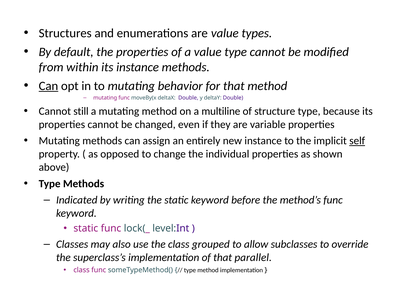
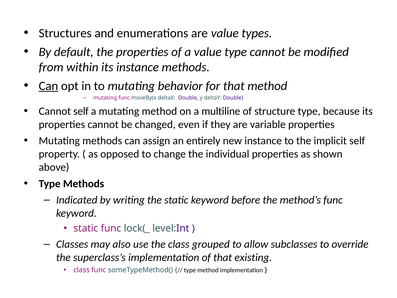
Cannot still: still -> self
self at (357, 141) underline: present -> none
parallel: parallel -> existing
